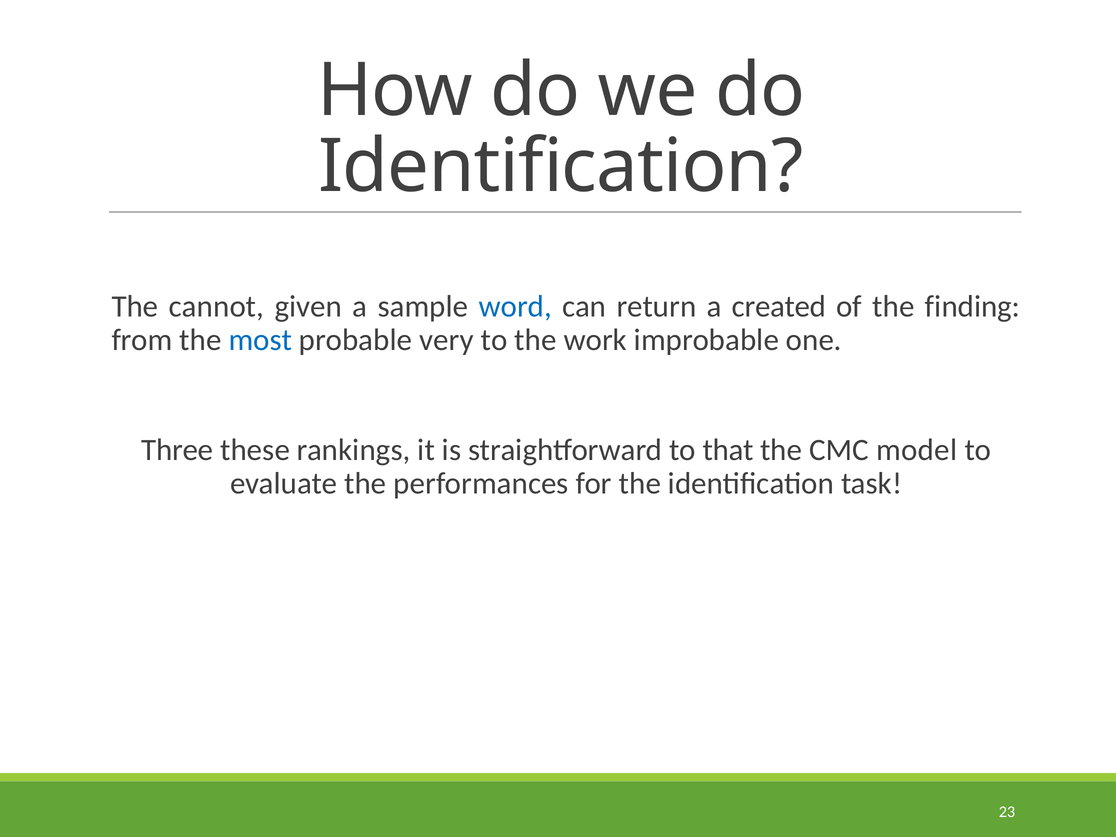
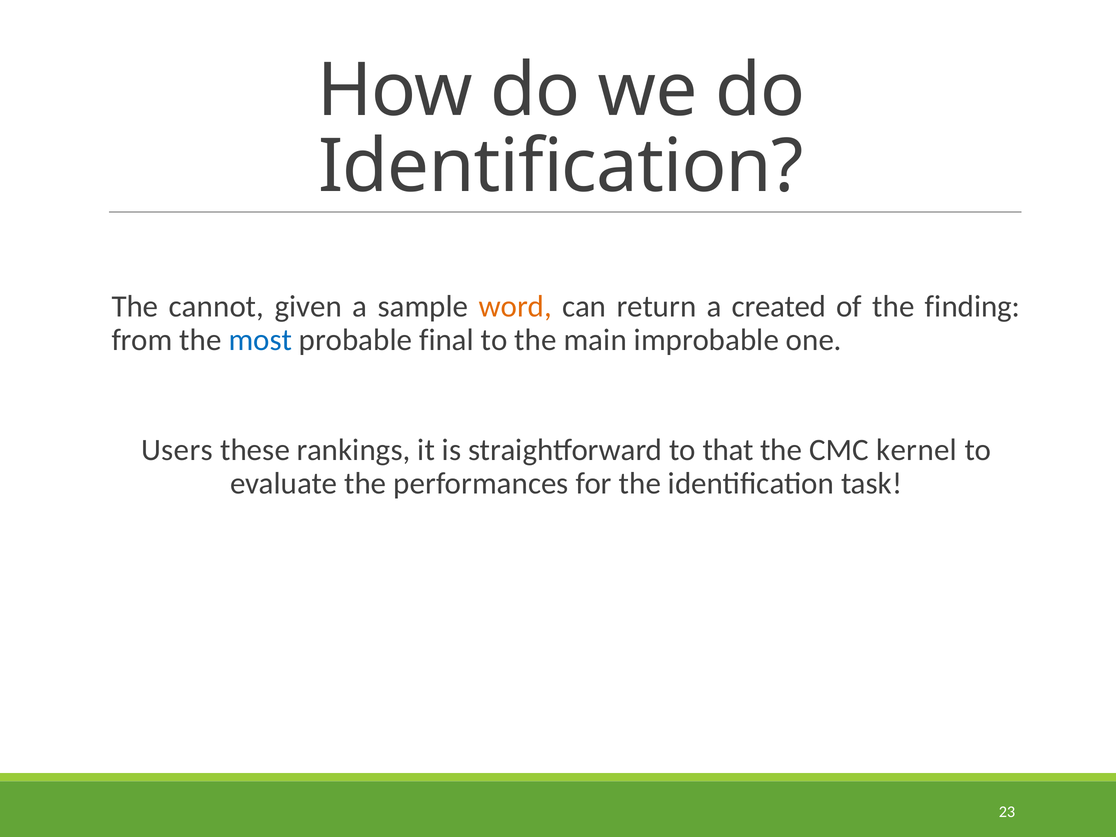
word colour: blue -> orange
very: very -> final
work: work -> main
Three: Three -> Users
model: model -> kernel
